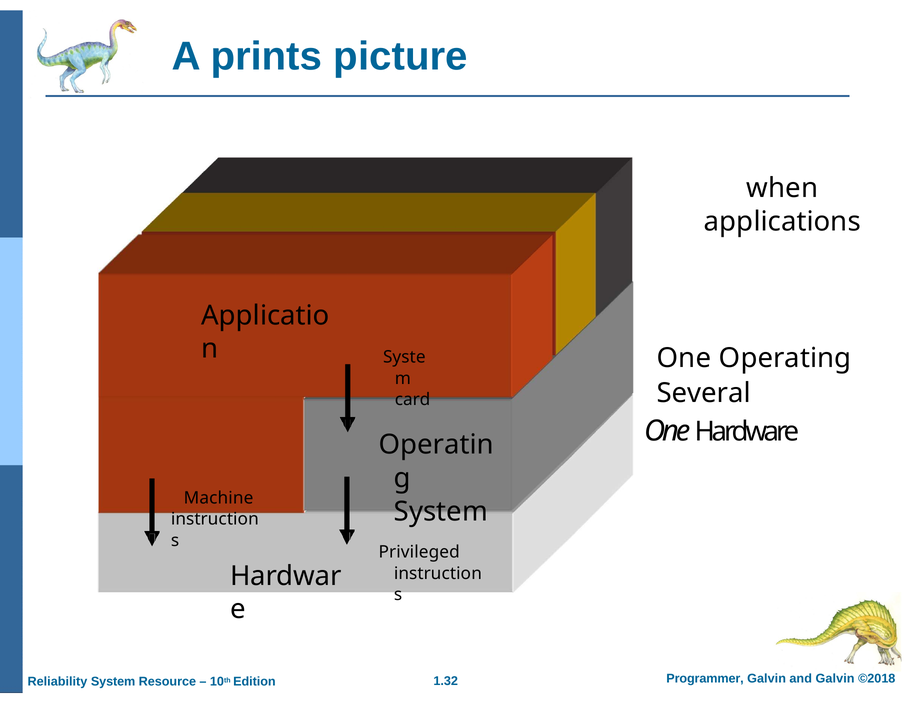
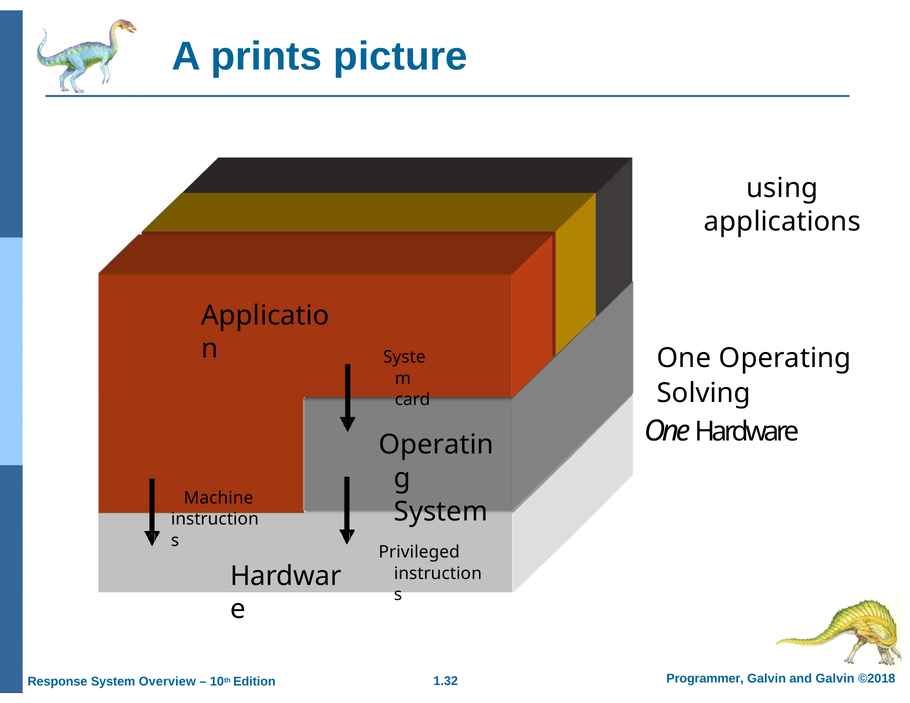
when: when -> using
Several: Several -> Solving
Reliability: Reliability -> Response
Resource: Resource -> Overview
